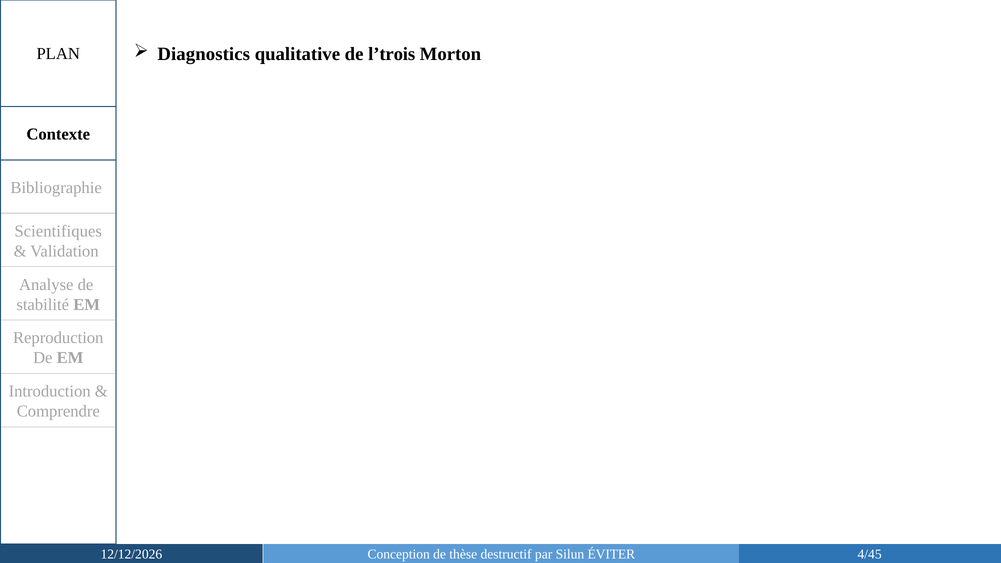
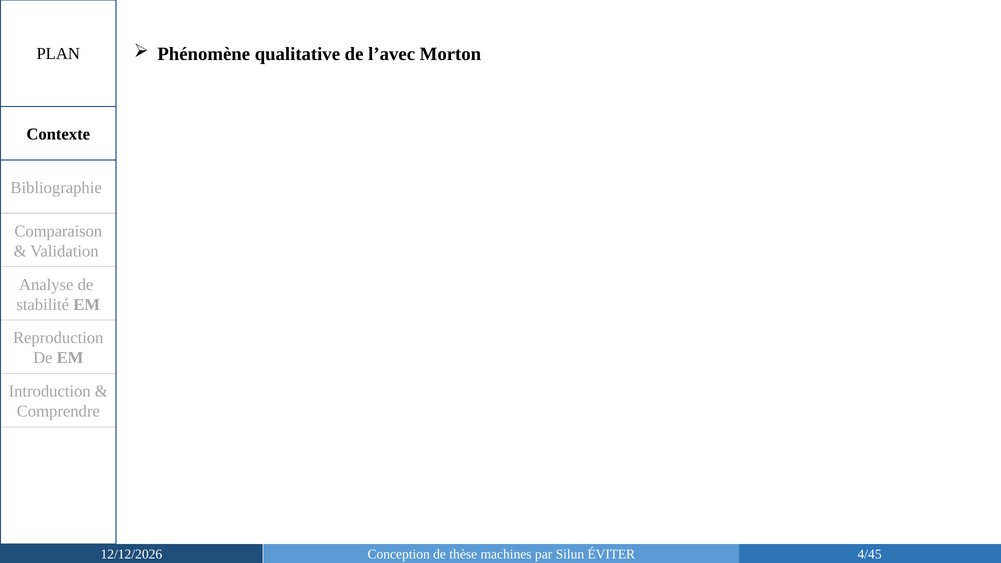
Diagnostics: Diagnostics -> Phénomène
l’trois: l’trois -> l’avec
Scientifiques: Scientifiques -> Comparaison
destructif: destructif -> machines
